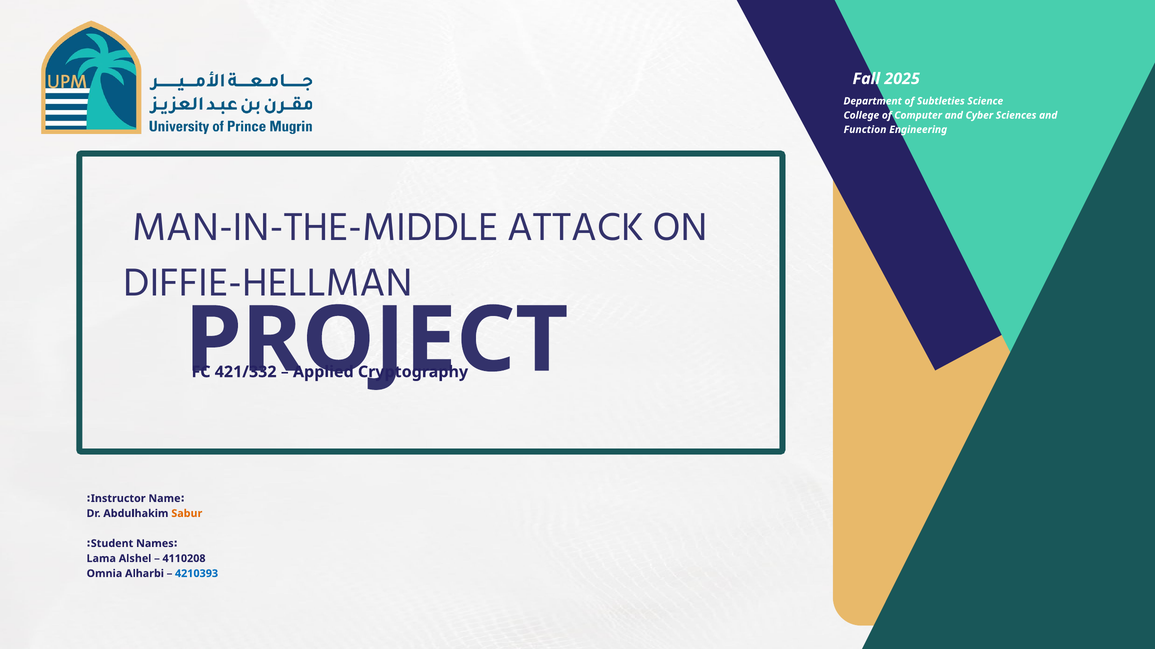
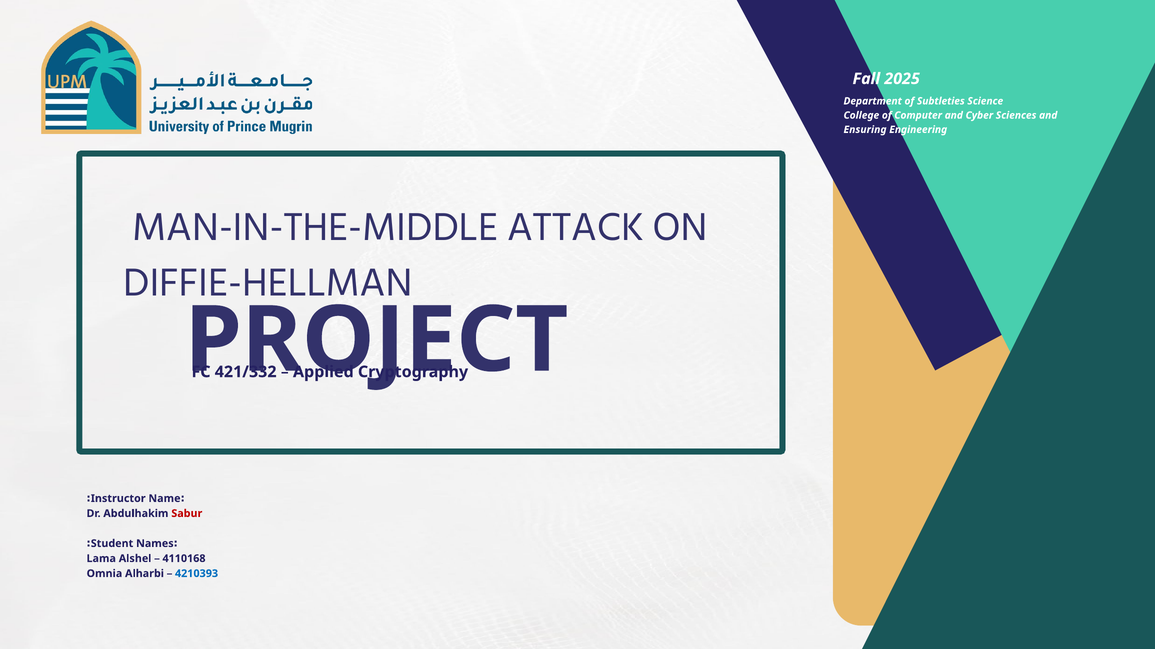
Function: Function -> Ensuring
Sabur colour: orange -> red
4110208: 4110208 -> 4110168
